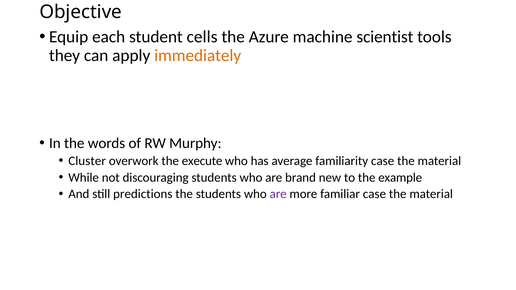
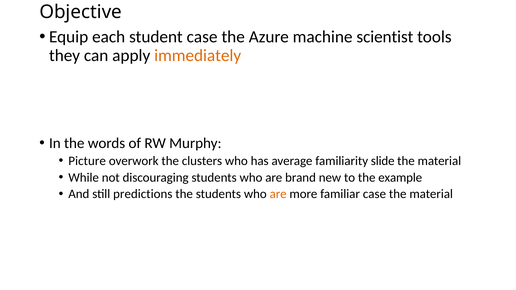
student cells: cells -> case
Cluster: Cluster -> Picture
execute: execute -> clusters
familiarity case: case -> slide
are at (278, 194) colour: purple -> orange
